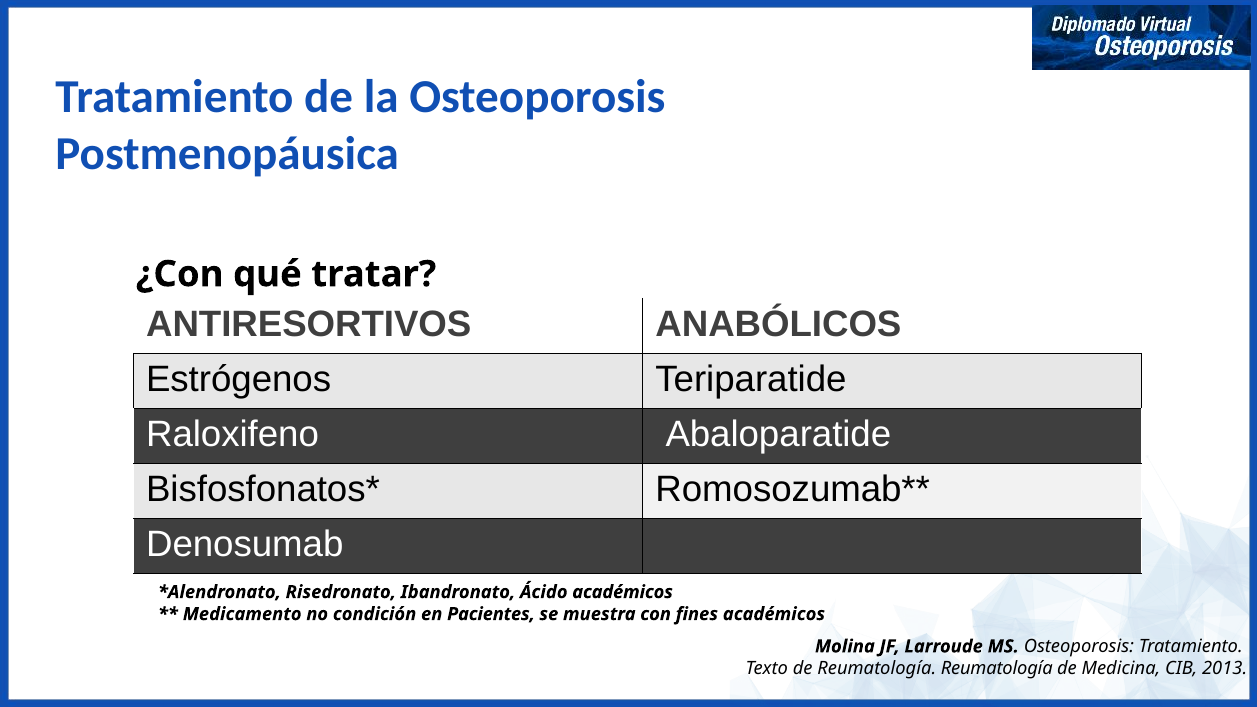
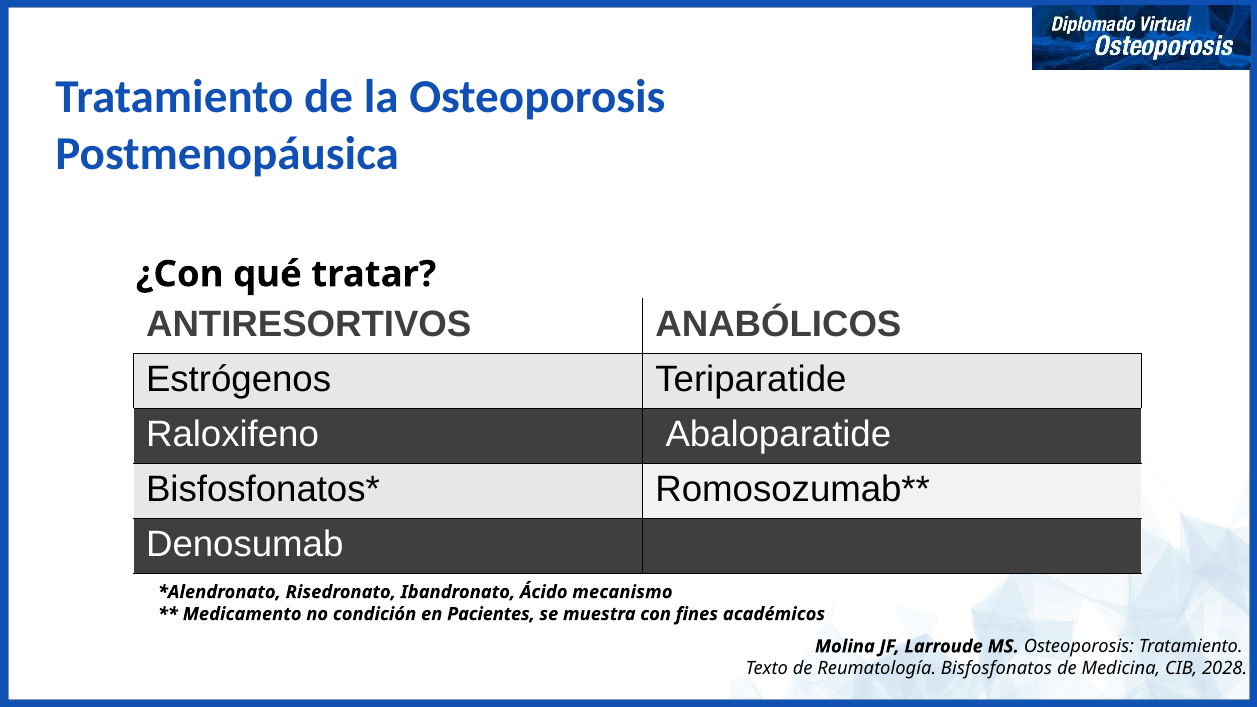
Ácido académicos: académicos -> mecanismo
Reumatología Reumatología: Reumatología -> Bisfosfonatos
2013: 2013 -> 2028
